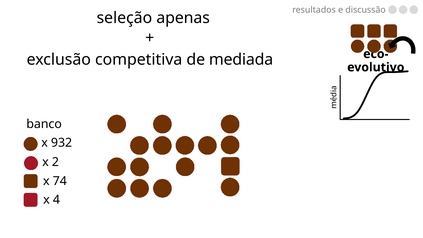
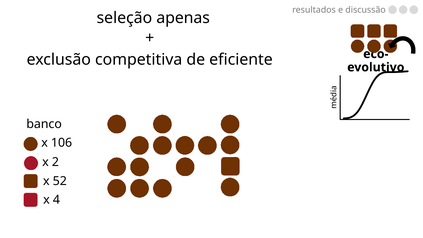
mediada: mediada -> eficiente
932: 932 -> 106
74: 74 -> 52
